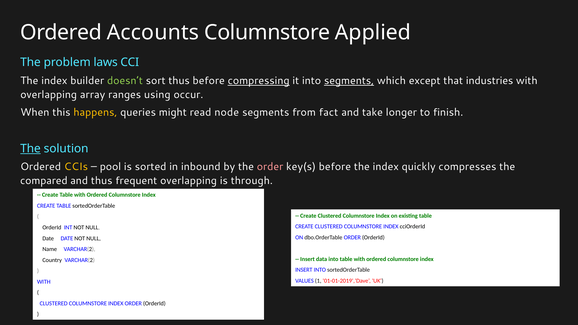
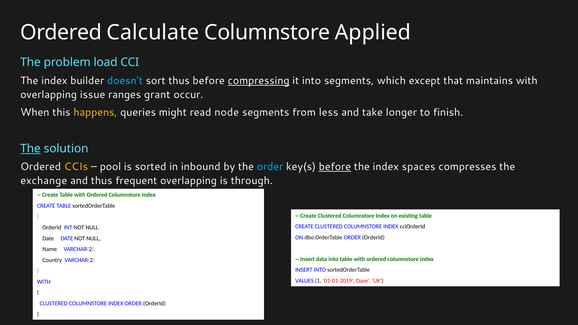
Accounts: Accounts -> Calculate
laws: laws -> load
doesn’t colour: light green -> light blue
segments at (349, 81) underline: present -> none
industries: industries -> maintains
array: array -> issue
using: using -> grant
fact: fact -> less
order at (270, 167) colour: pink -> light blue
before at (335, 167) underline: none -> present
quickly: quickly -> spaces
compared: compared -> exchange
